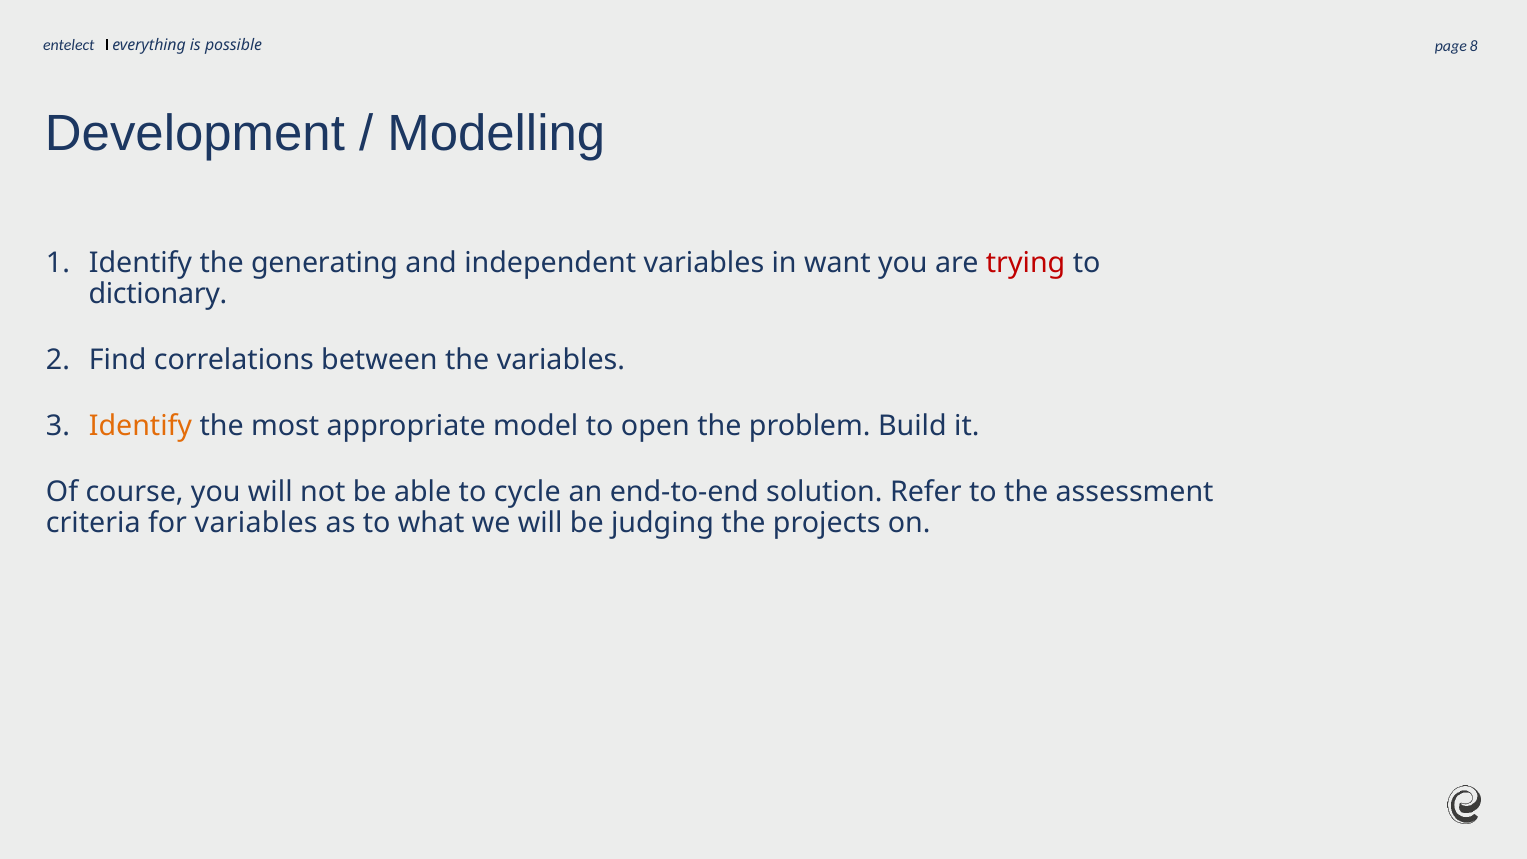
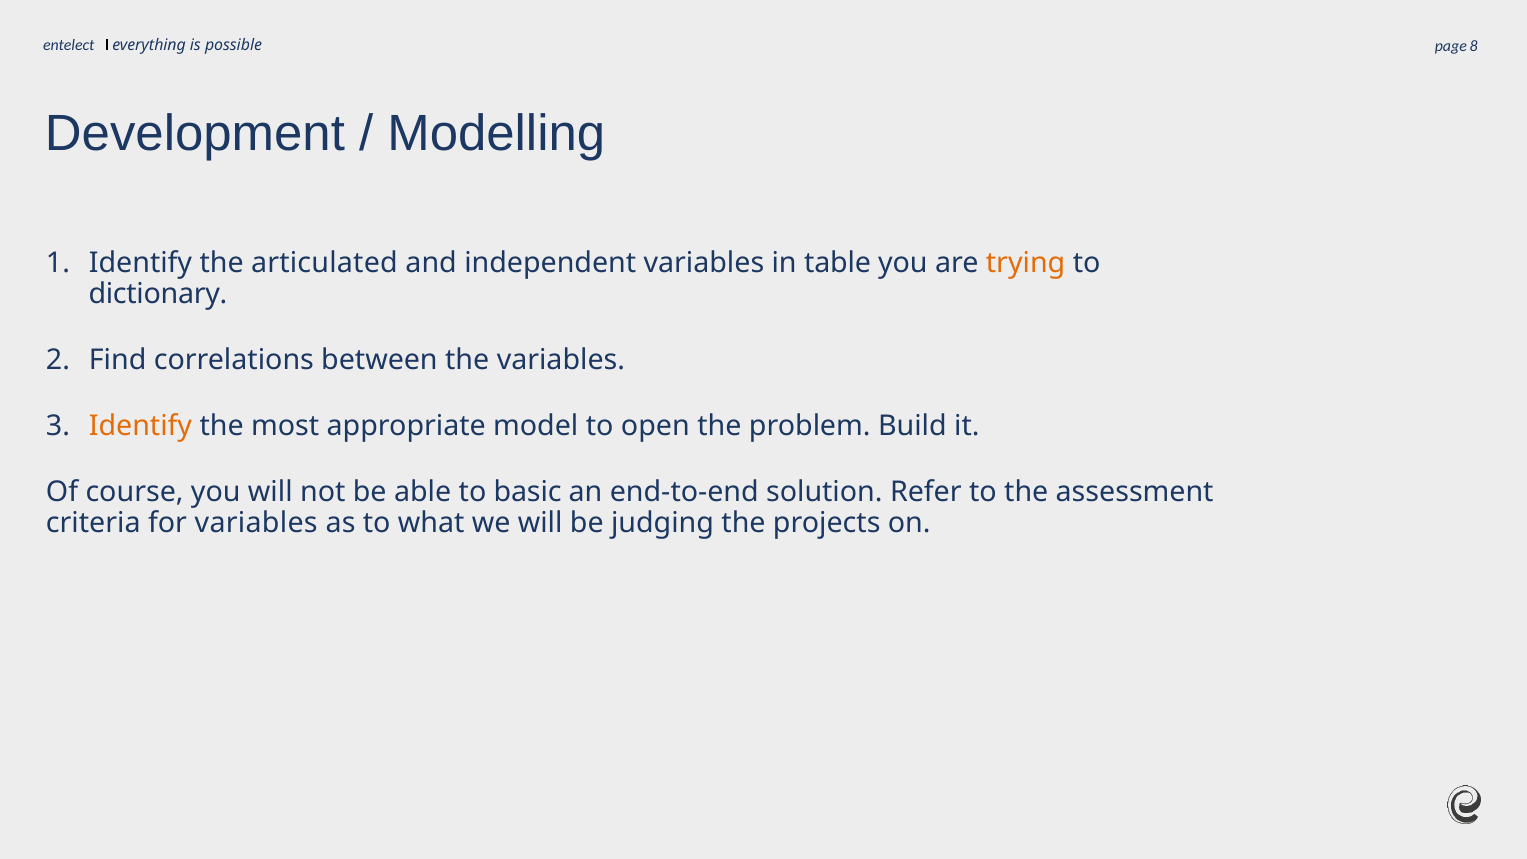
generating: generating -> articulated
want: want -> table
trying colour: red -> orange
cycle: cycle -> basic
